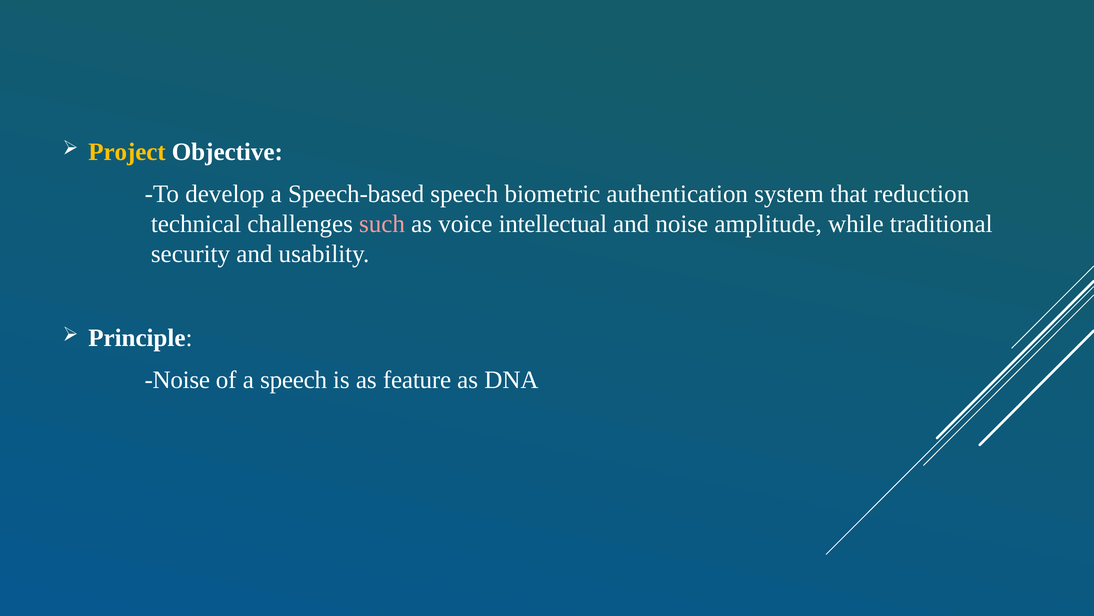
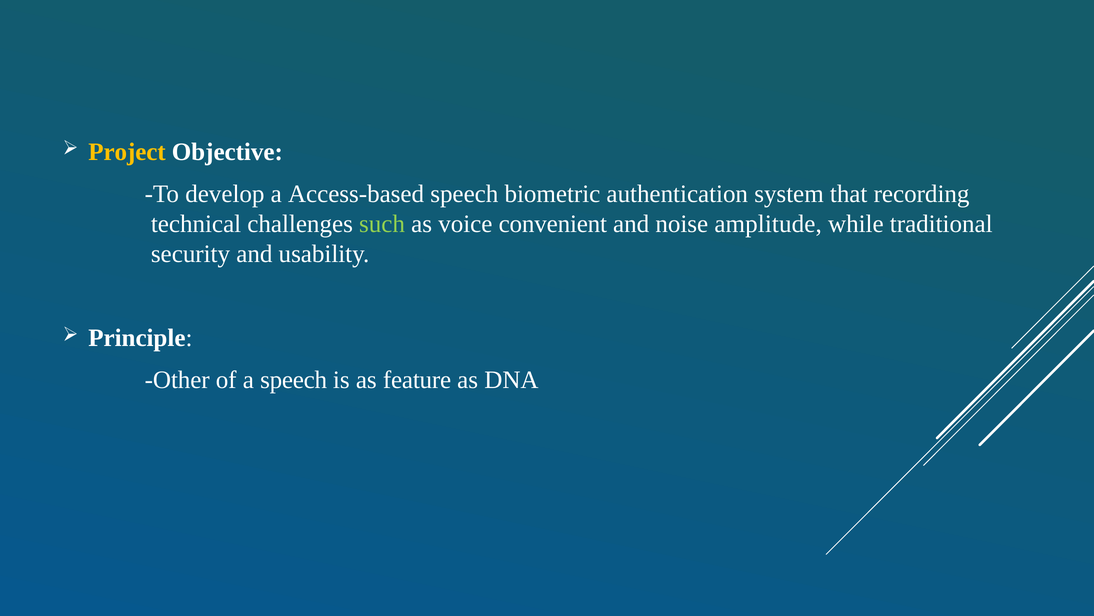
Speech-based: Speech-based -> Access-based
reduction: reduction -> recording
such colour: pink -> light green
intellectual: intellectual -> convenient
Noise at (177, 380): Noise -> Other
